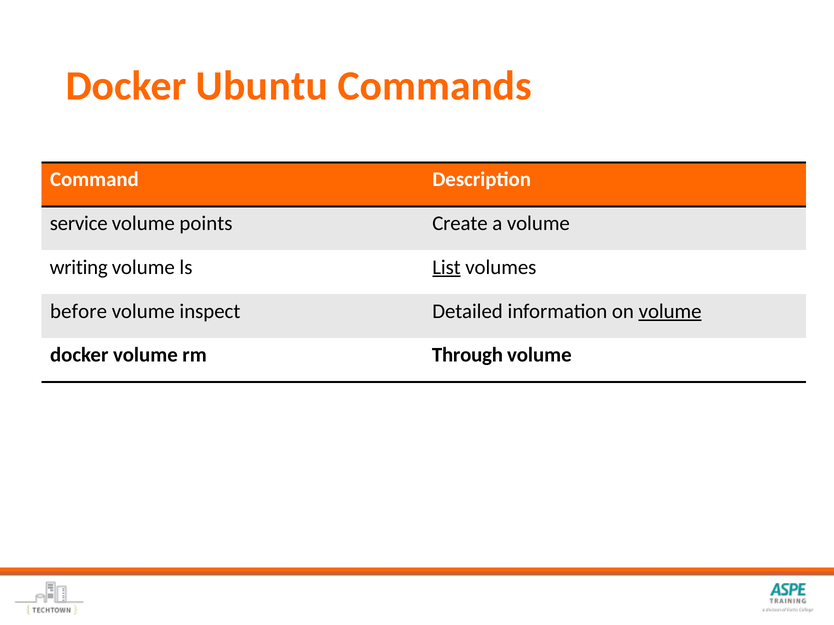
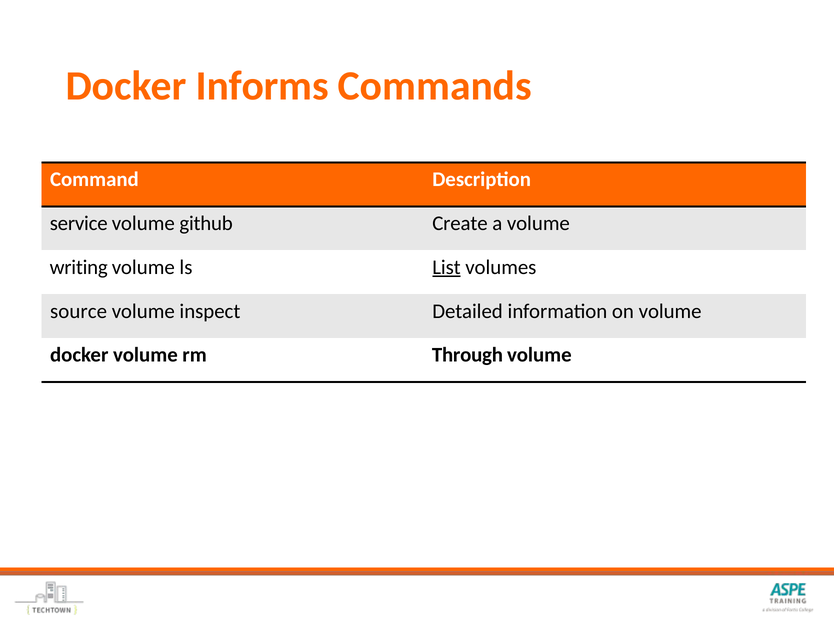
Ubuntu: Ubuntu -> Informs
points: points -> github
before: before -> source
volume at (670, 311) underline: present -> none
